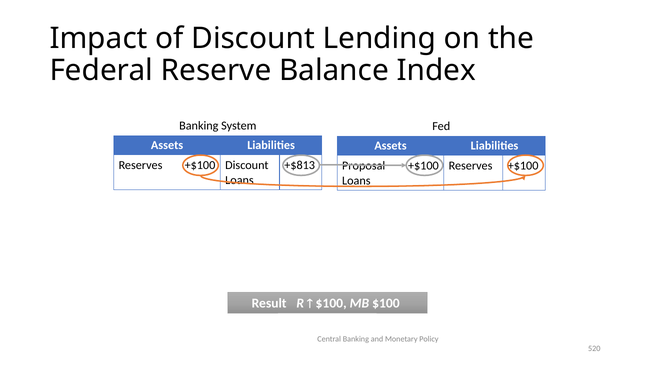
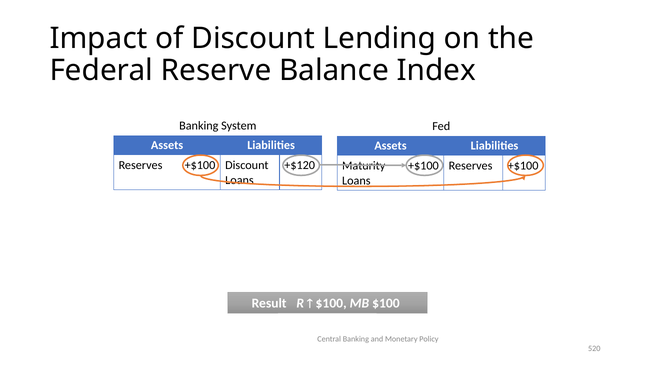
+$813: +$813 -> +$120
Proposal: Proposal -> Maturity
